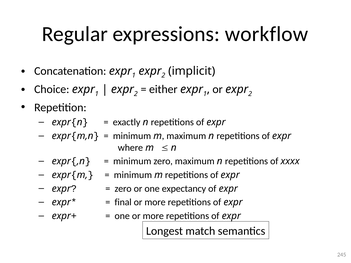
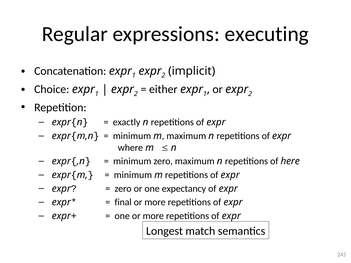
workflow: workflow -> executing
xxxx: xxxx -> here
